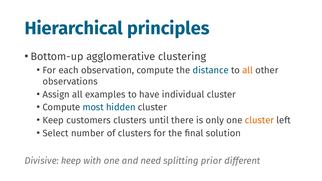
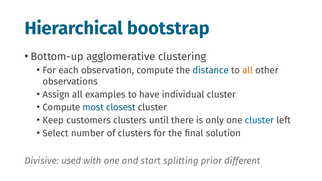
principles: principles -> bootstrap
hidden: hidden -> closest
cluster at (259, 120) colour: orange -> blue
Divisive keep: keep -> used
need: need -> start
